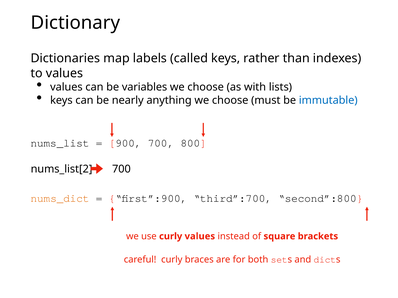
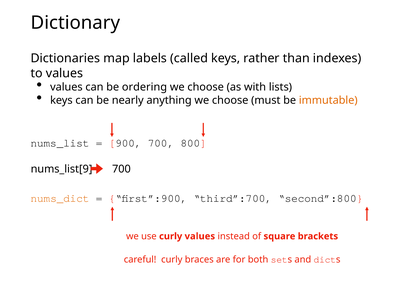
variables: variables -> ordering
immutable colour: blue -> orange
nums_list[2: nums_list[2 -> nums_list[9
